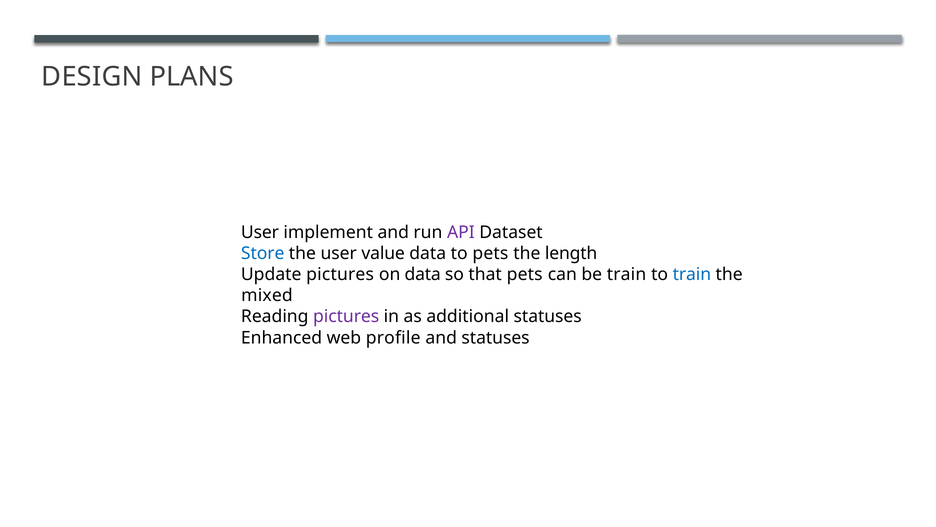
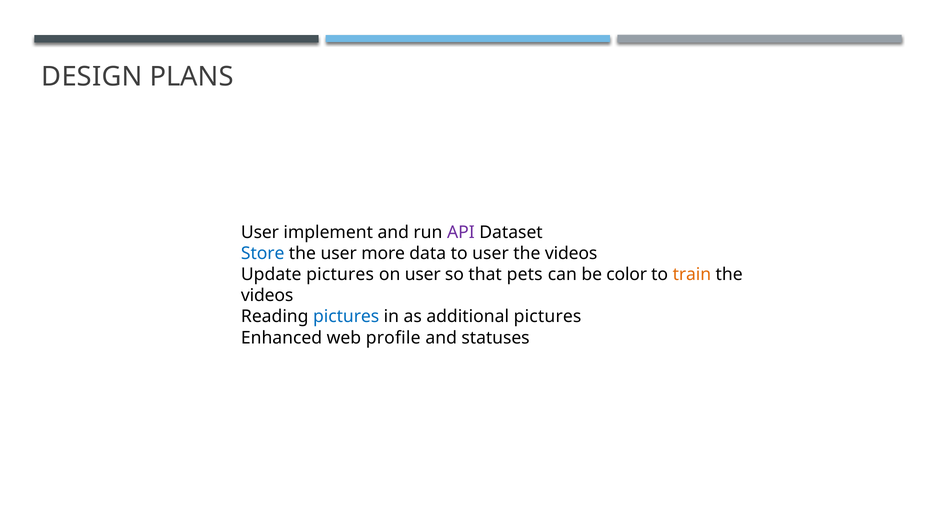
value: value -> more
to pets: pets -> user
length at (571, 253): length -> videos
on data: data -> user
be train: train -> color
train at (692, 274) colour: blue -> orange
mixed at (267, 295): mixed -> videos
pictures at (346, 316) colour: purple -> blue
additional statuses: statuses -> pictures
